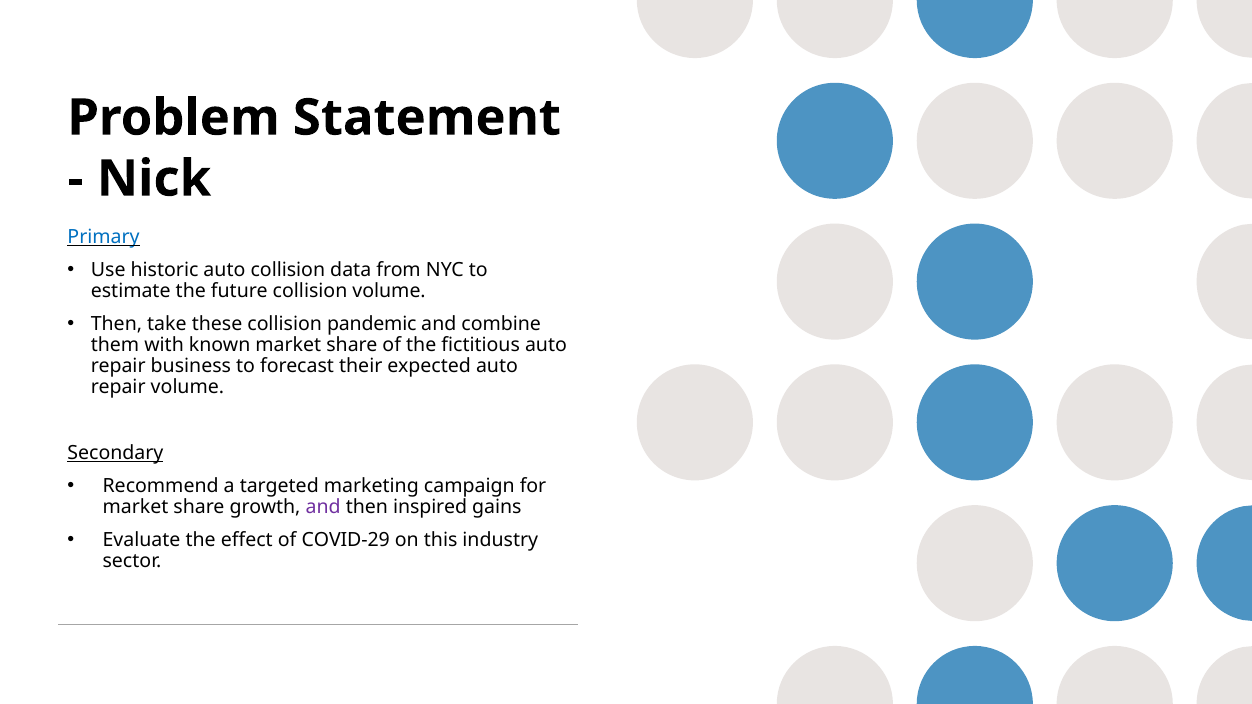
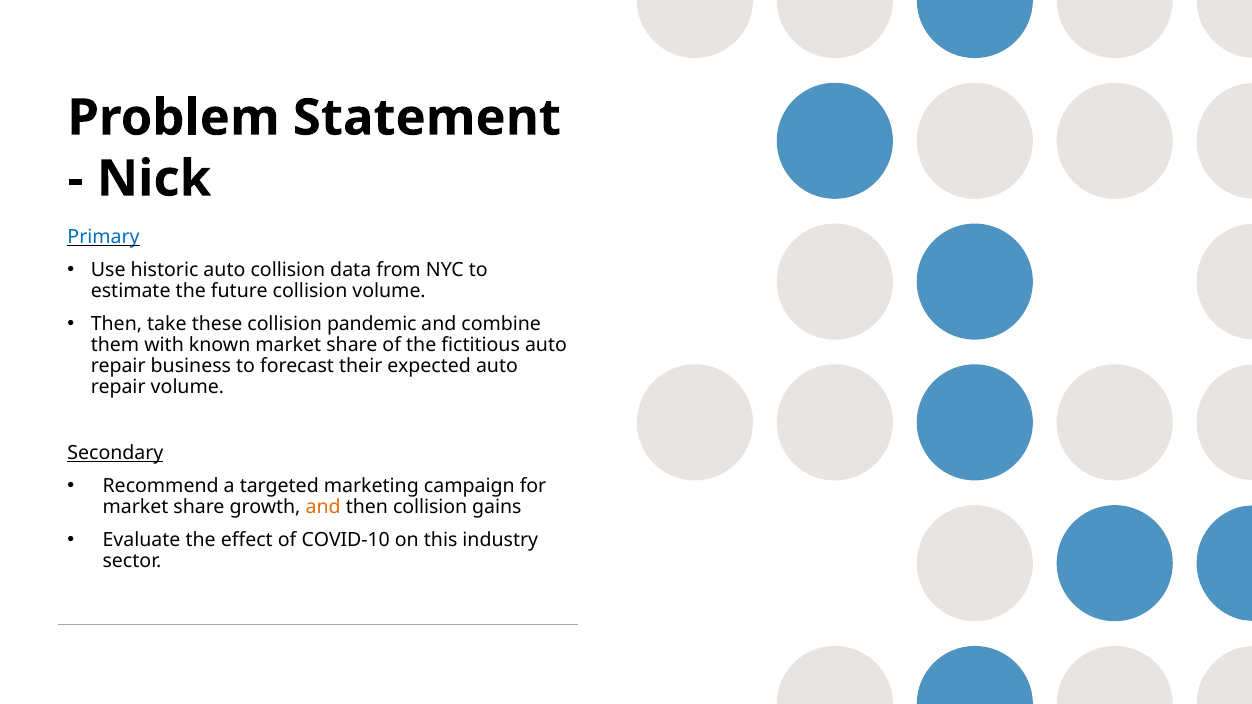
and at (323, 507) colour: purple -> orange
then inspired: inspired -> collision
COVID-29: COVID-29 -> COVID-10
